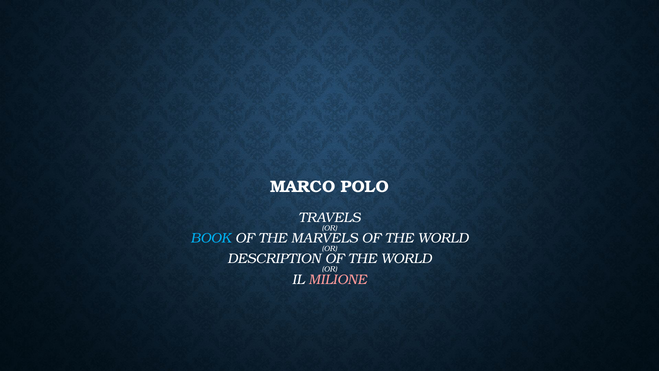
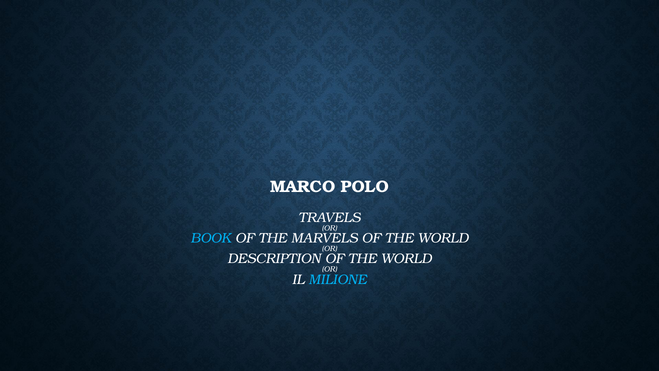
MILIONE colour: pink -> light blue
